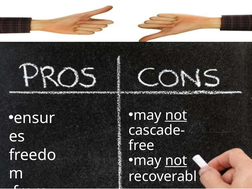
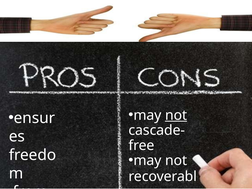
not at (176, 161) underline: present -> none
